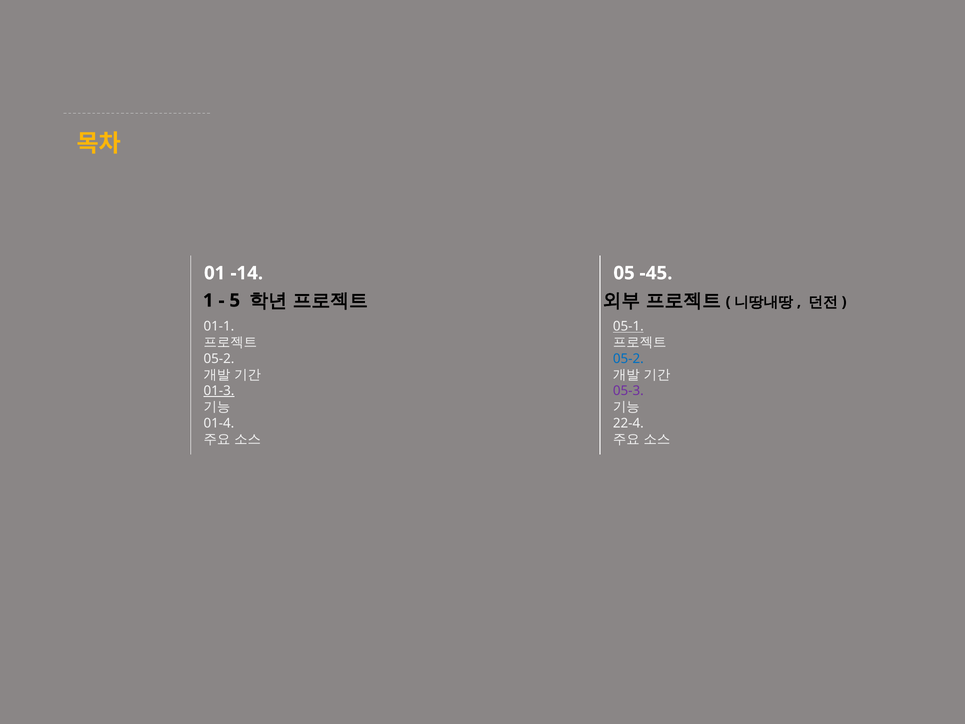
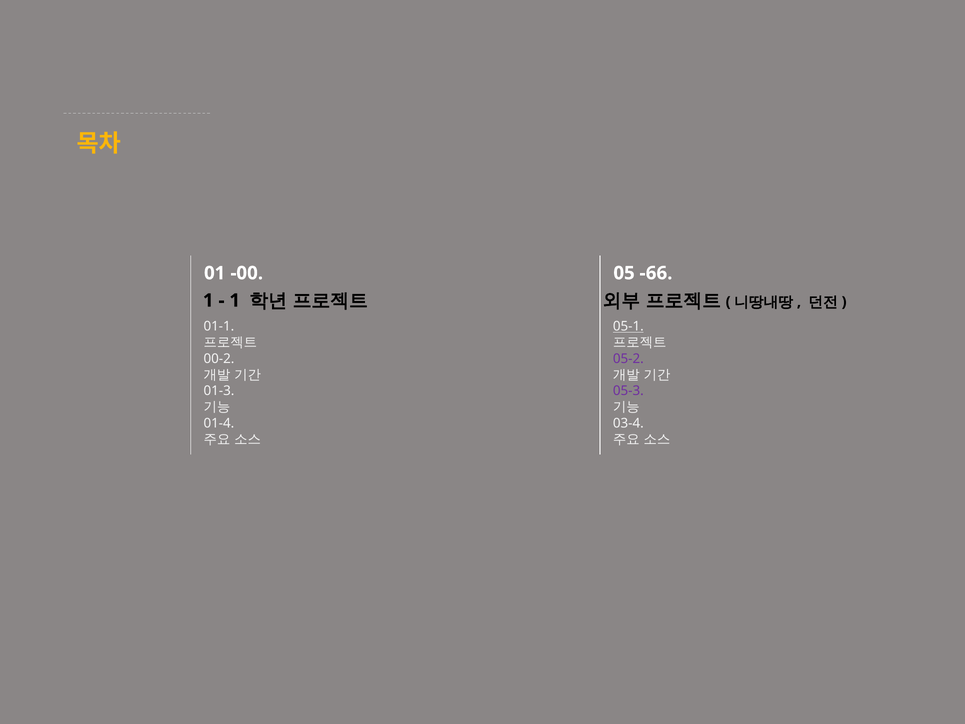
-14: -14 -> -00
-45: -45 -> -66
5 at (235, 300): 5 -> 1
05-2 at (219, 359): 05-2 -> 00-2
05-2 at (628, 359) colour: blue -> purple
01-3 underline: present -> none
22-4: 22-4 -> 03-4
